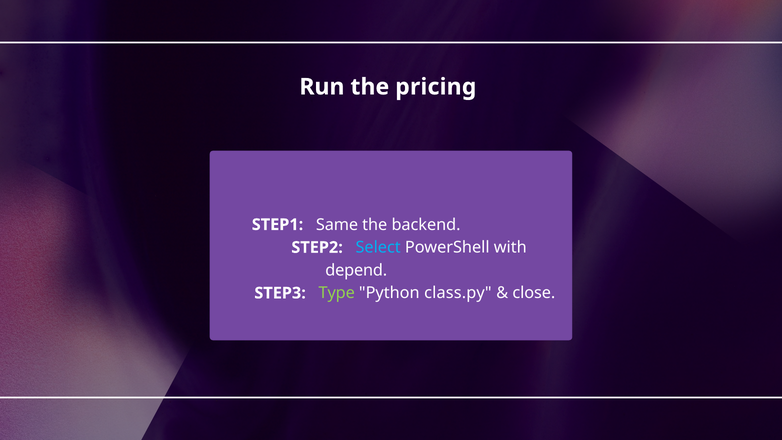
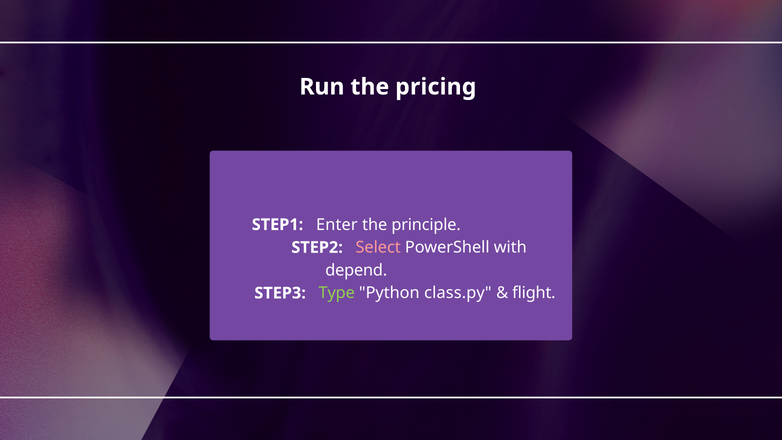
Same: Same -> Enter
backend: backend -> principle
Select colour: light blue -> pink
close: close -> flight
